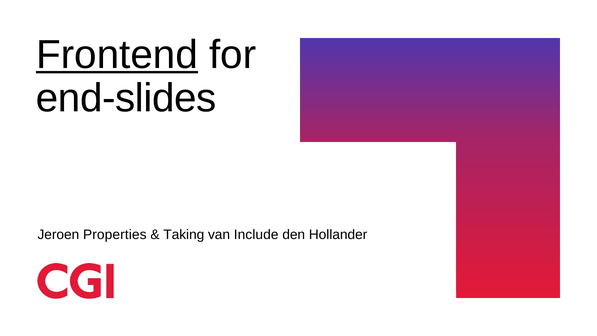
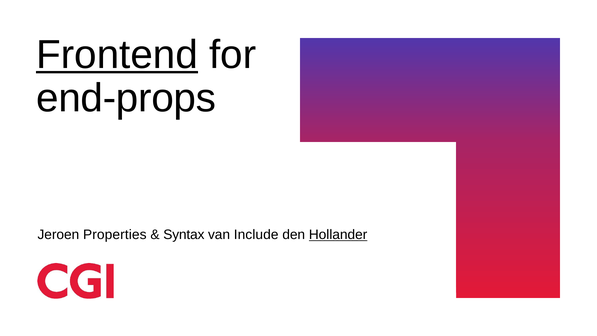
end-slides: end-slides -> end-props
Taking: Taking -> Syntax
Hollander underline: none -> present
